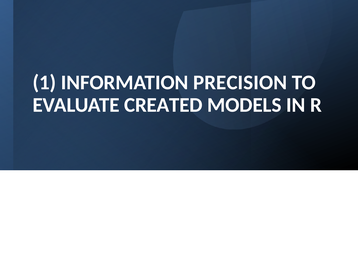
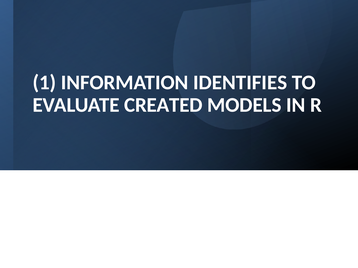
PRECISION: PRECISION -> IDENTIFIES
